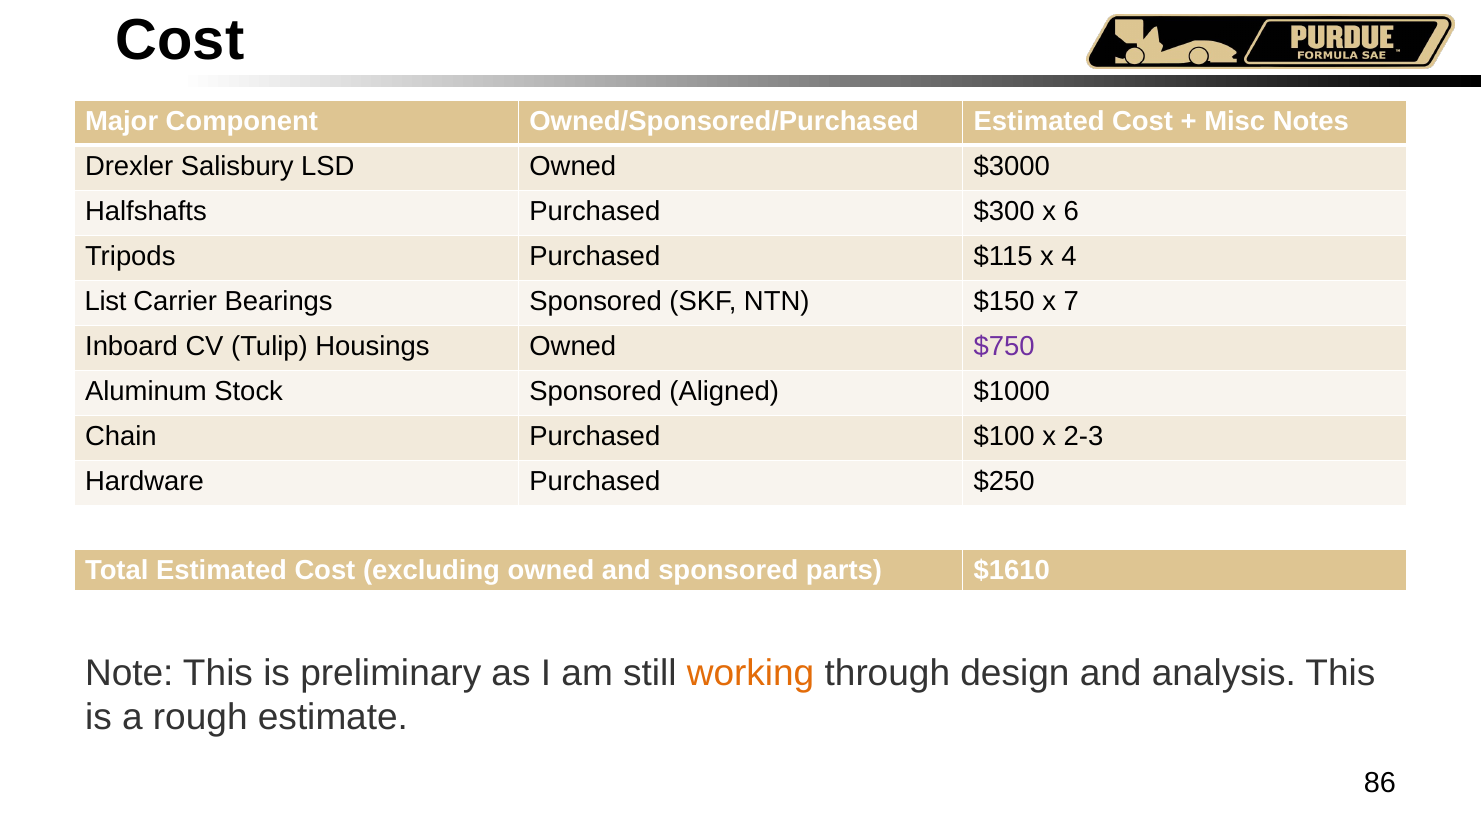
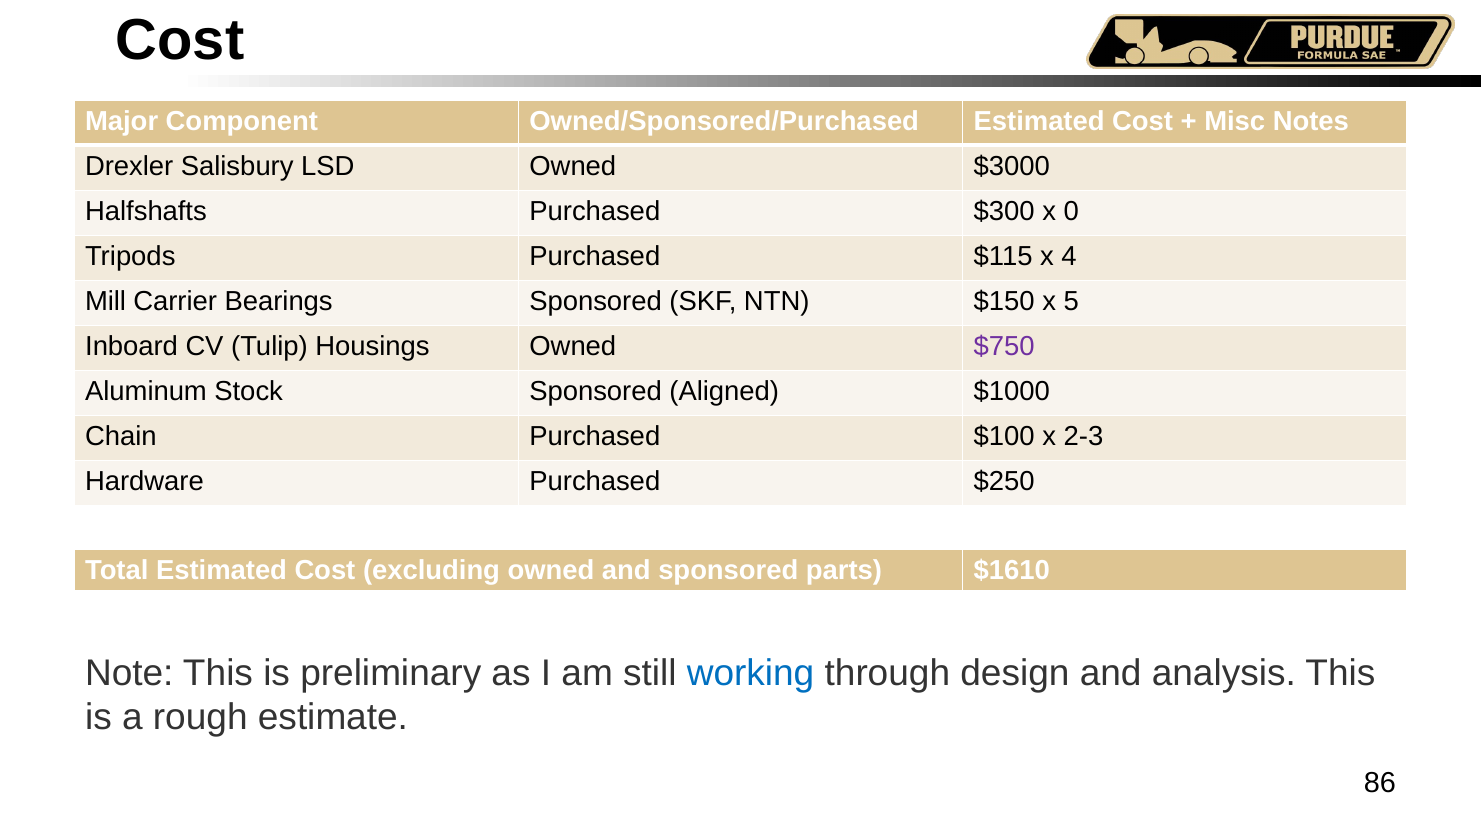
6: 6 -> 0
List: List -> Mill
7: 7 -> 5
working colour: orange -> blue
